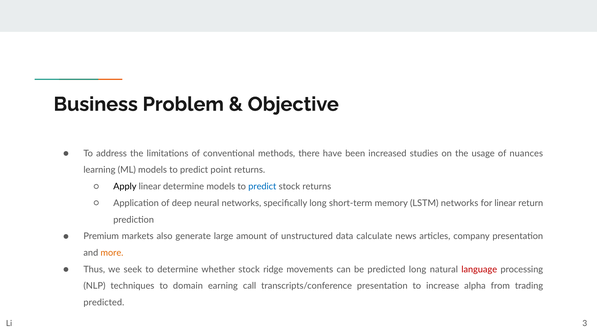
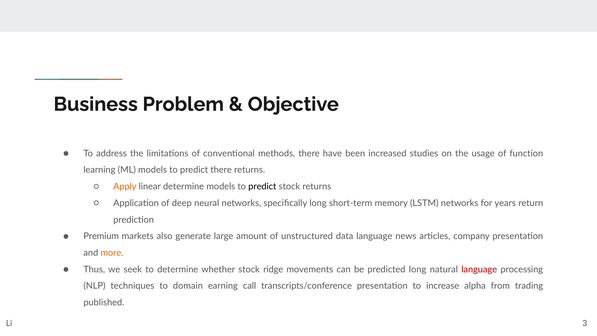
nuances: nuances -> function
predict point: point -> there
Apply colour: black -> orange
predict at (262, 186) colour: blue -> black
for linear: linear -> years
data calculate: calculate -> language
predicted at (104, 302): predicted -> published
